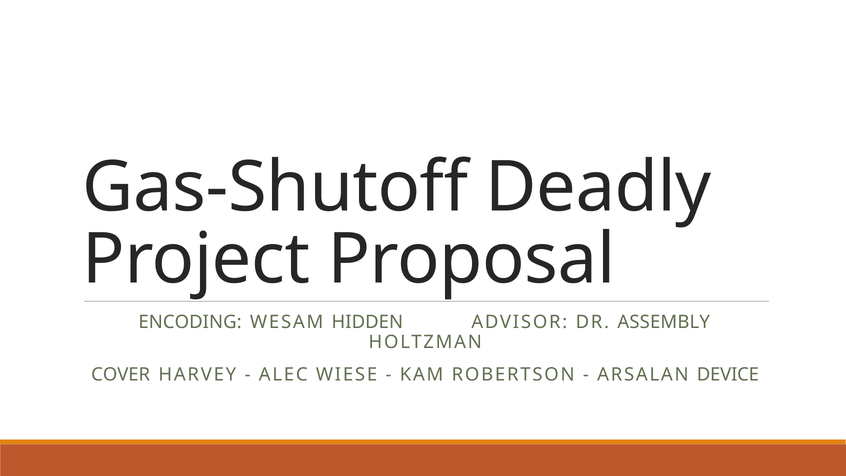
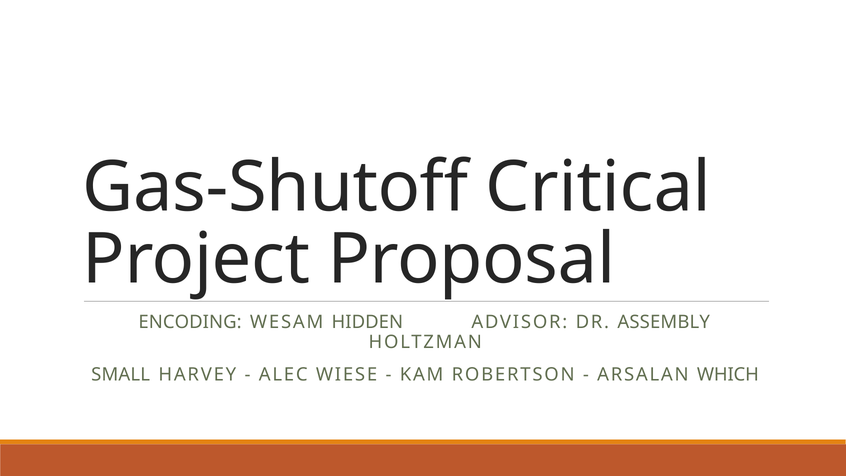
Deadly: Deadly -> Critical
COVER: COVER -> SMALL
DEVICE: DEVICE -> WHICH
